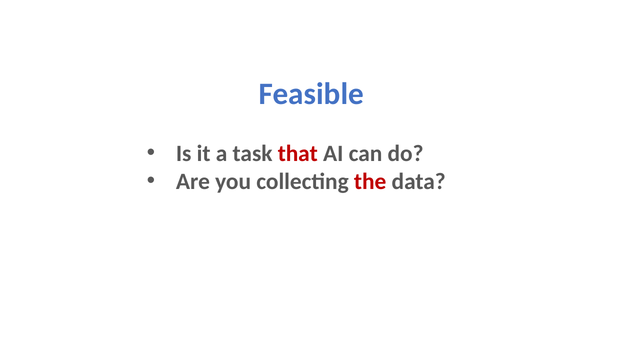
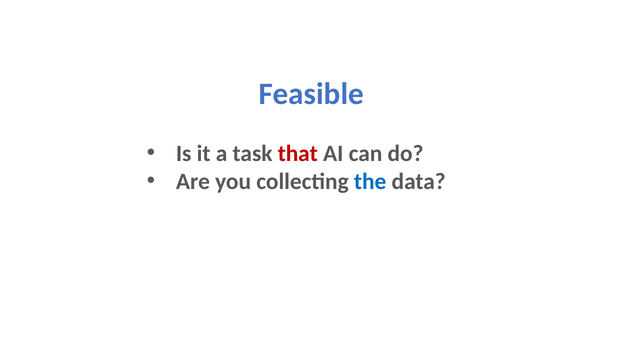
the colour: red -> blue
